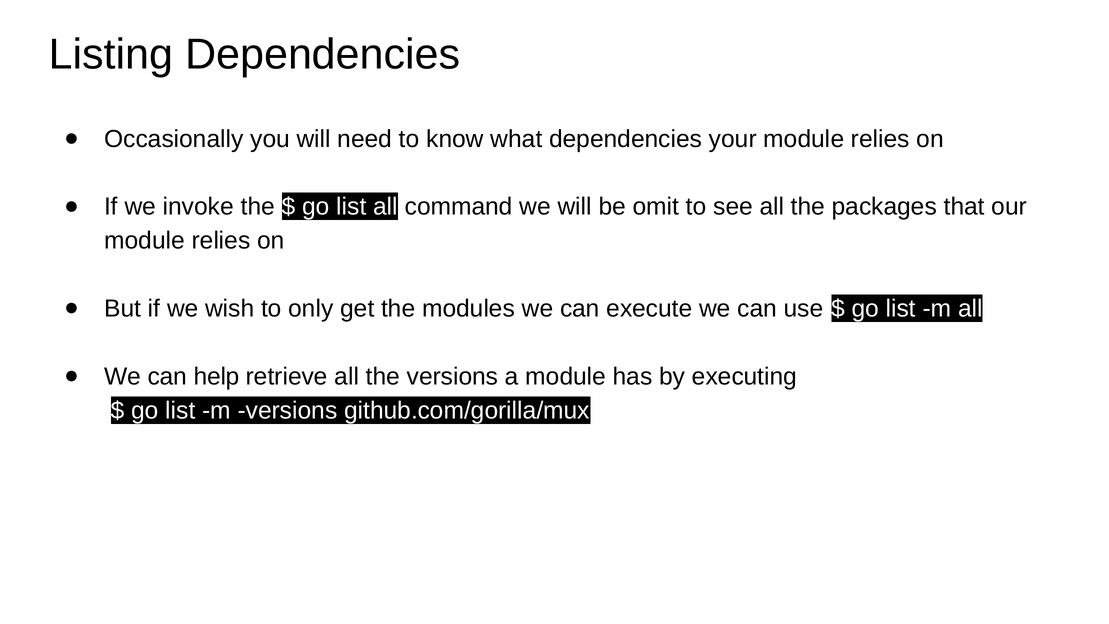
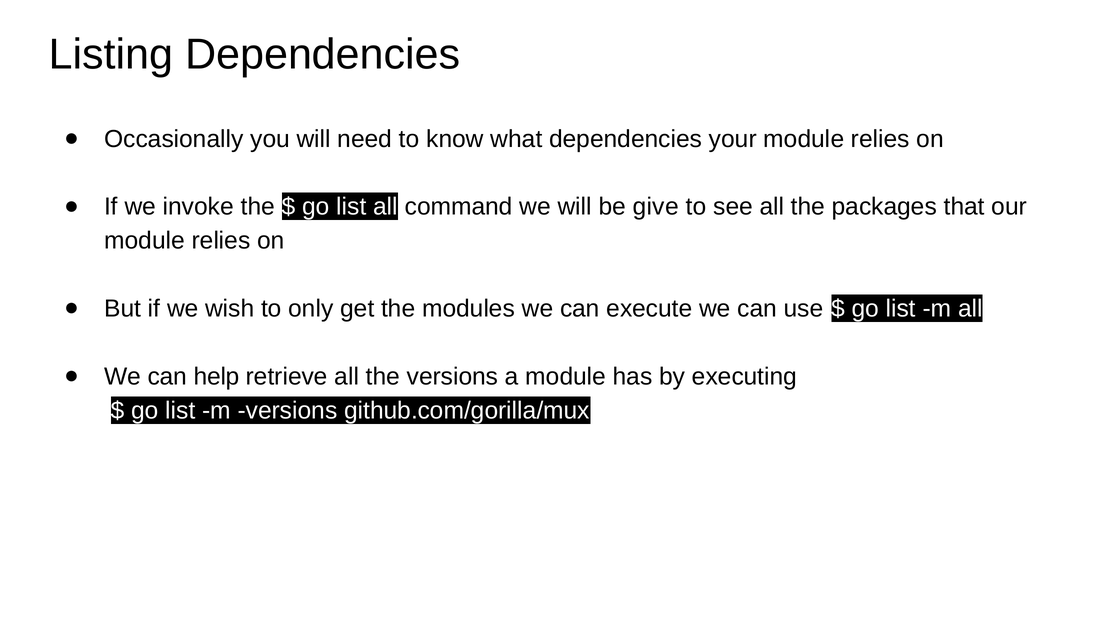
omit: omit -> give
